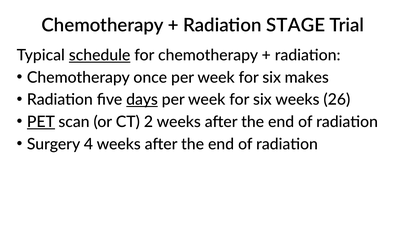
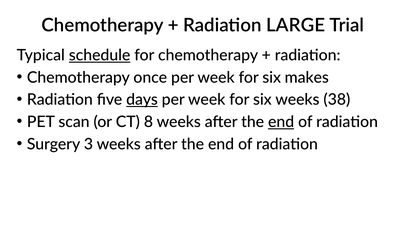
STAGE: STAGE -> LARGE
26: 26 -> 38
PET underline: present -> none
2: 2 -> 8
end at (281, 122) underline: none -> present
4: 4 -> 3
